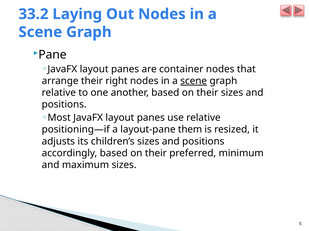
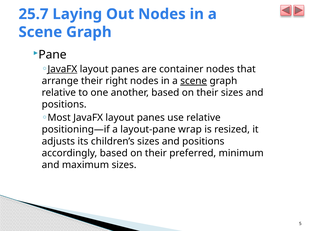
33.2: 33.2 -> 25.7
JavaFX at (62, 69) underline: none -> present
them: them -> wrap
